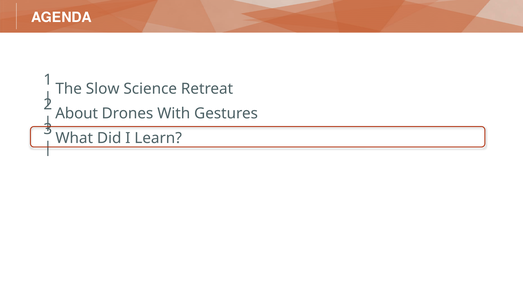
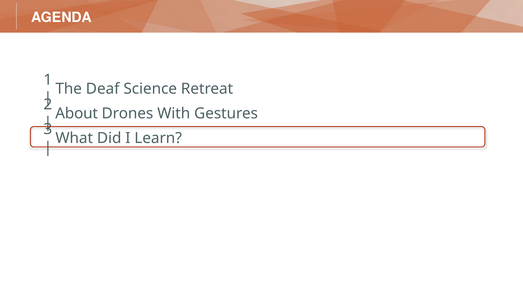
Slow: Slow -> Deaf
